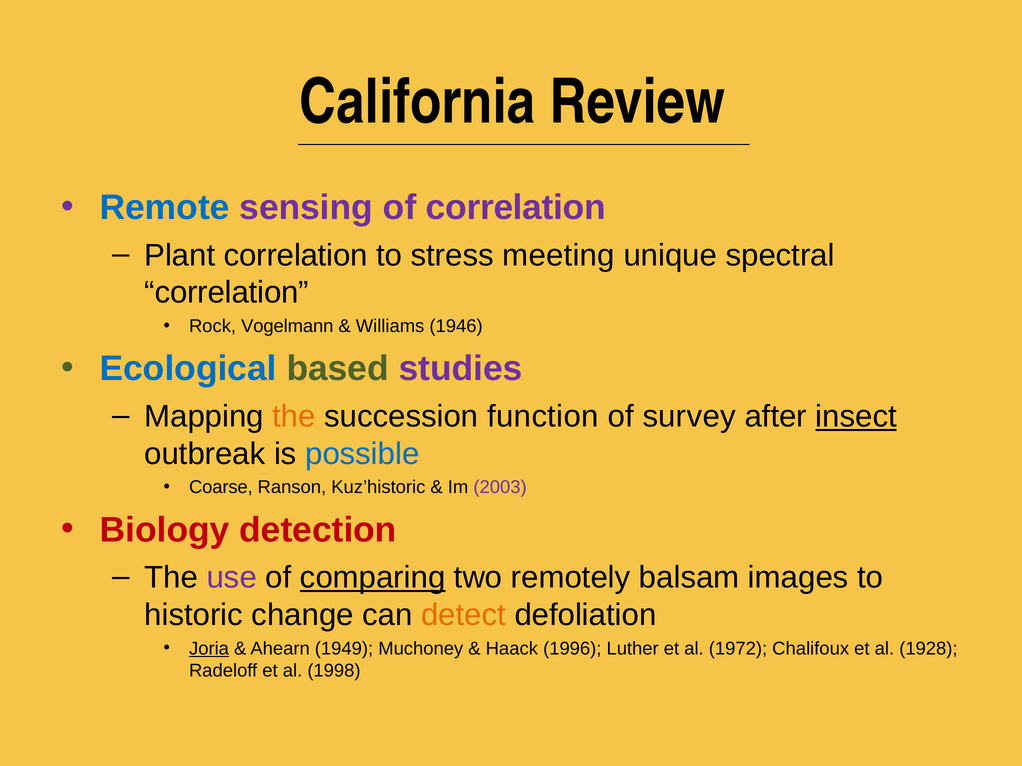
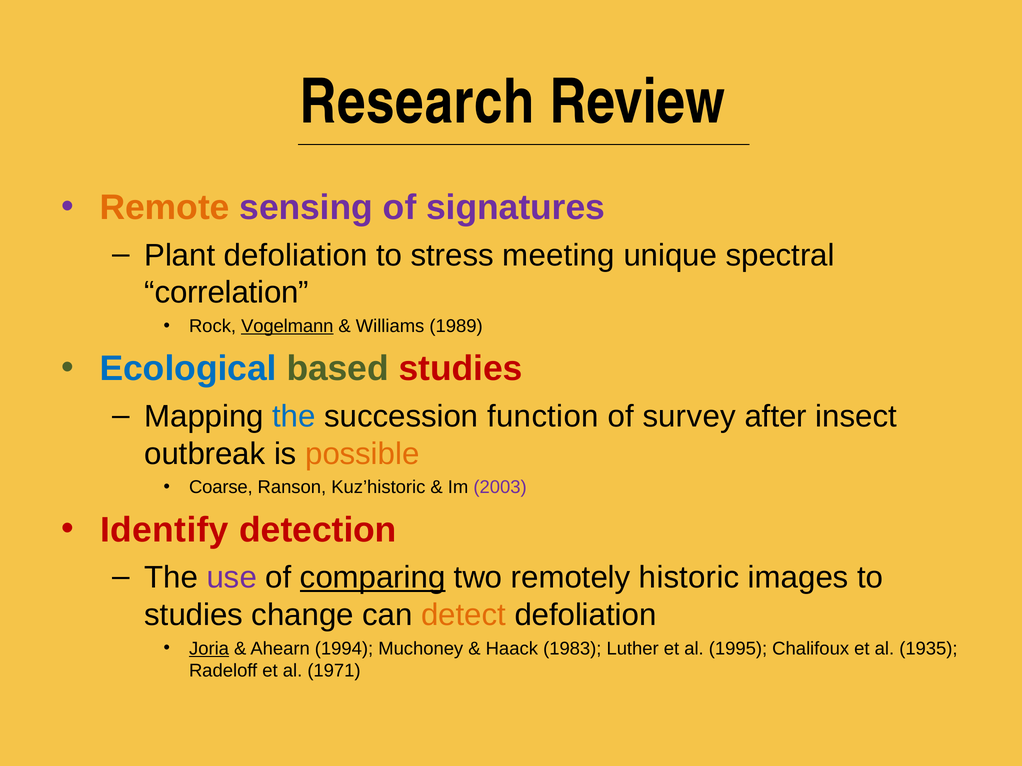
California: California -> Research
Remote colour: blue -> orange
of correlation: correlation -> signatures
Plant correlation: correlation -> defoliation
Vogelmann underline: none -> present
1946: 1946 -> 1989
studies at (461, 369) colour: purple -> red
the at (294, 417) colour: orange -> blue
insect underline: present -> none
possible colour: blue -> orange
Biology: Biology -> Identify
balsam: balsam -> historic
historic at (194, 615): historic -> studies
1949: 1949 -> 1994
1996: 1996 -> 1983
1972: 1972 -> 1995
1928: 1928 -> 1935
1998: 1998 -> 1971
